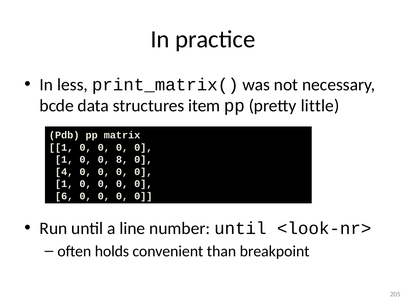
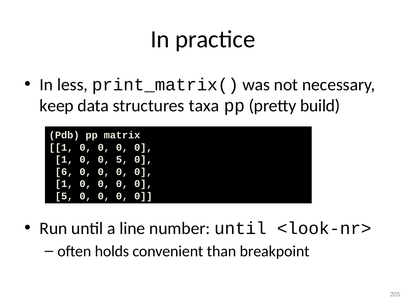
bcde: bcde -> keep
item: item -> taxa
little: little -> build
1 0 0 8: 8 -> 5
4: 4 -> 6
6 at (64, 196): 6 -> 5
